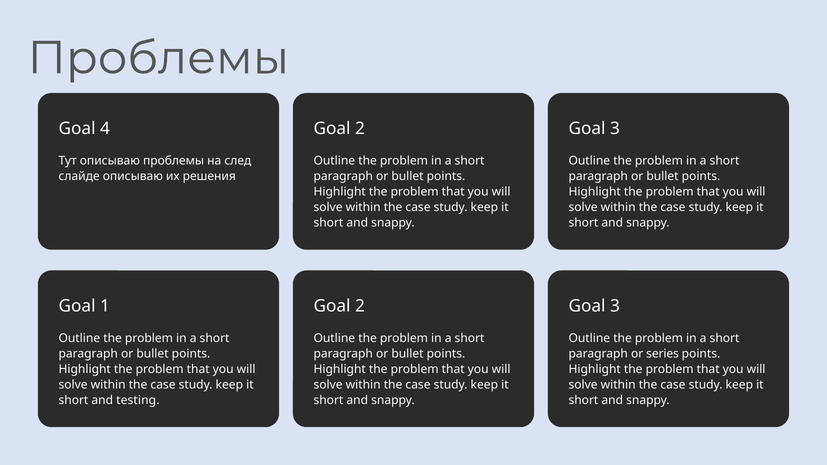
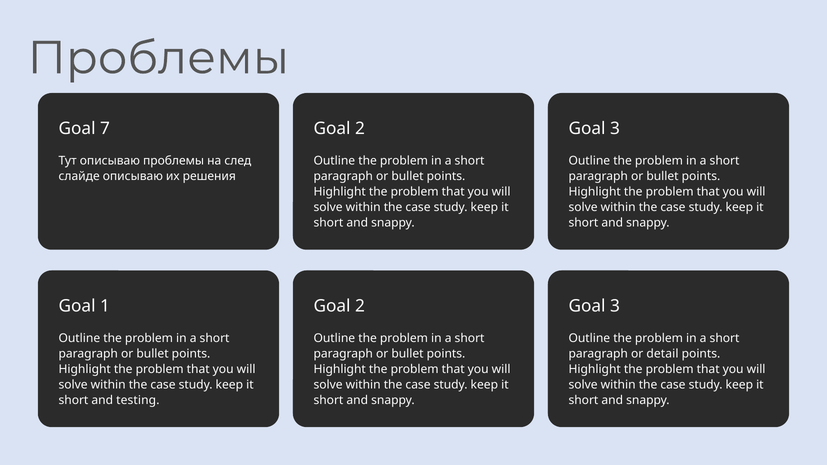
4: 4 -> 7
series: series -> detail
